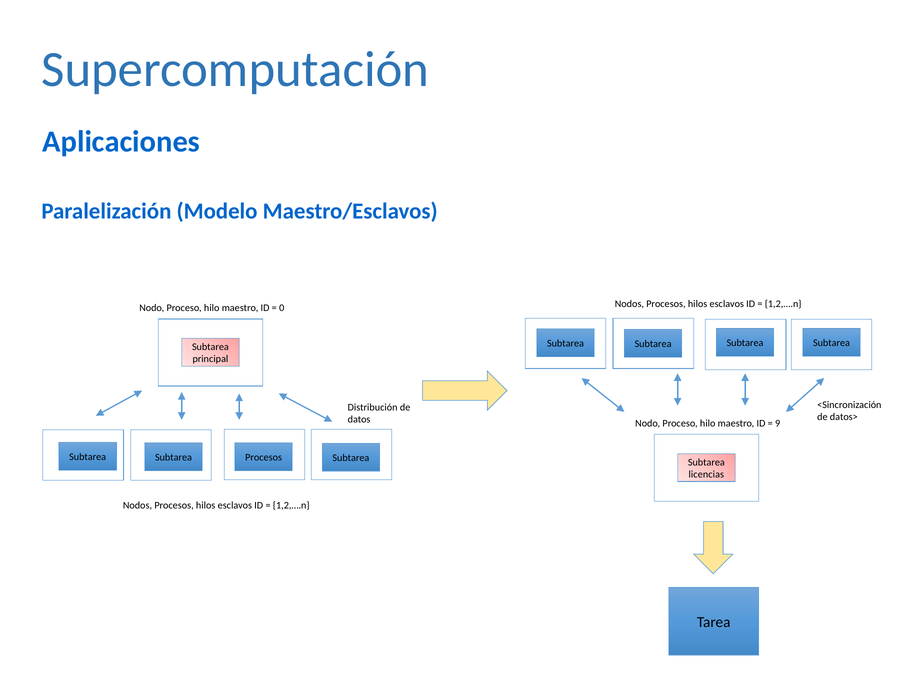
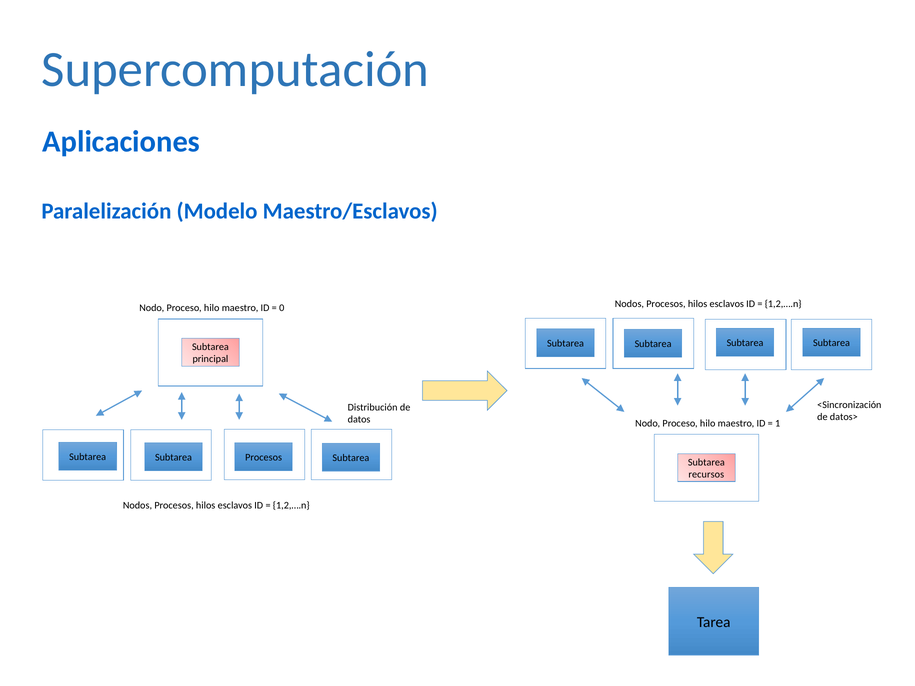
9: 9 -> 1
licencias: licencias -> recursos
